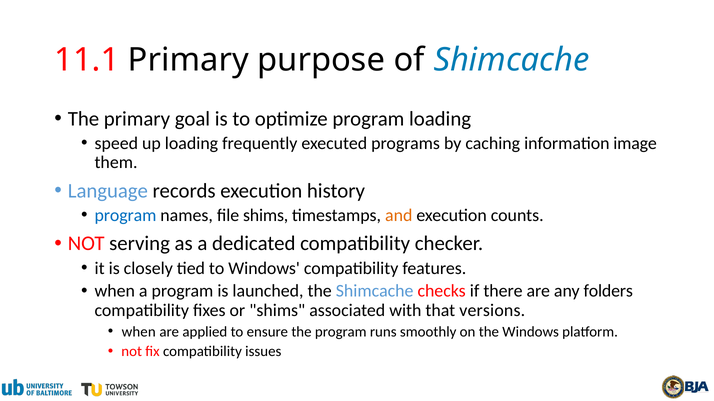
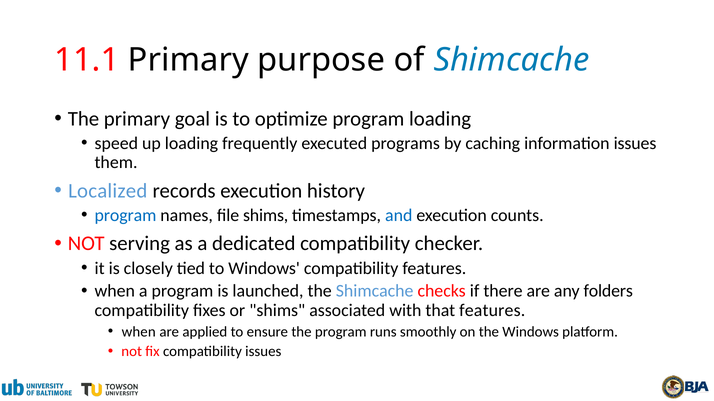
information image: image -> issues
Language: Language -> Localized
and colour: orange -> blue
that versions: versions -> features
